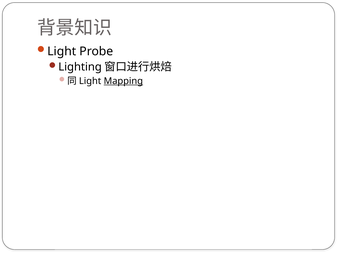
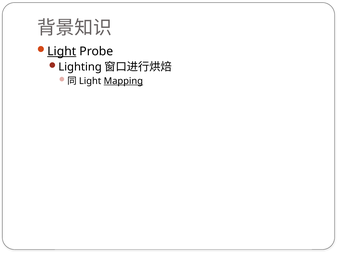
Light at (62, 51) underline: none -> present
